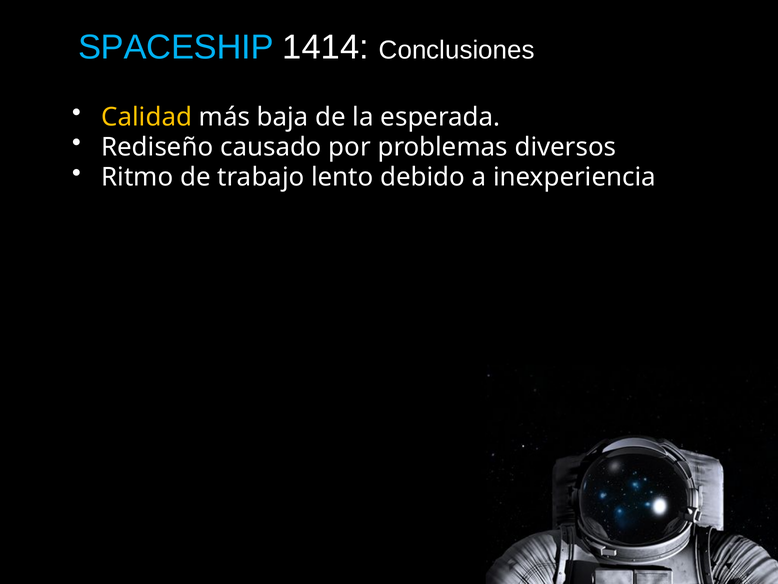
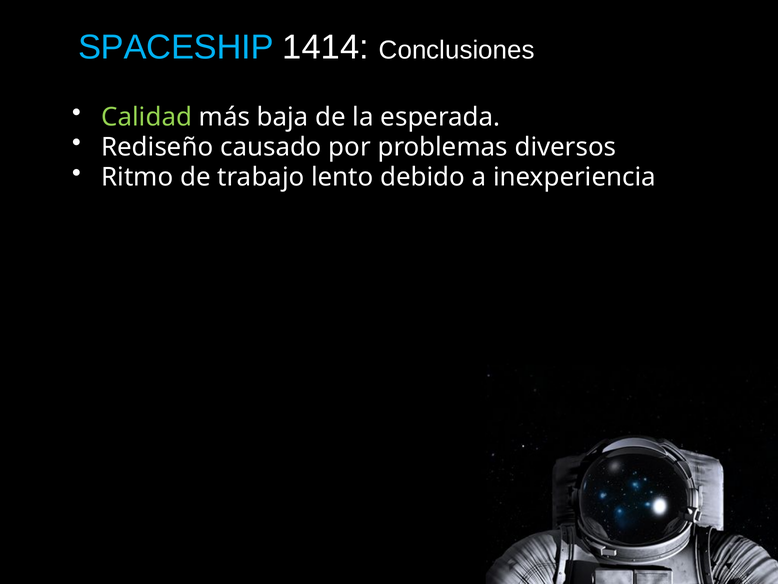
Calidad colour: yellow -> light green
